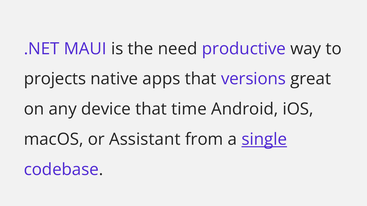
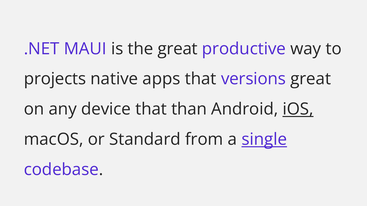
the need: need -> great
time: time -> than
iOS underline: none -> present
Assistant: Assistant -> Standard
